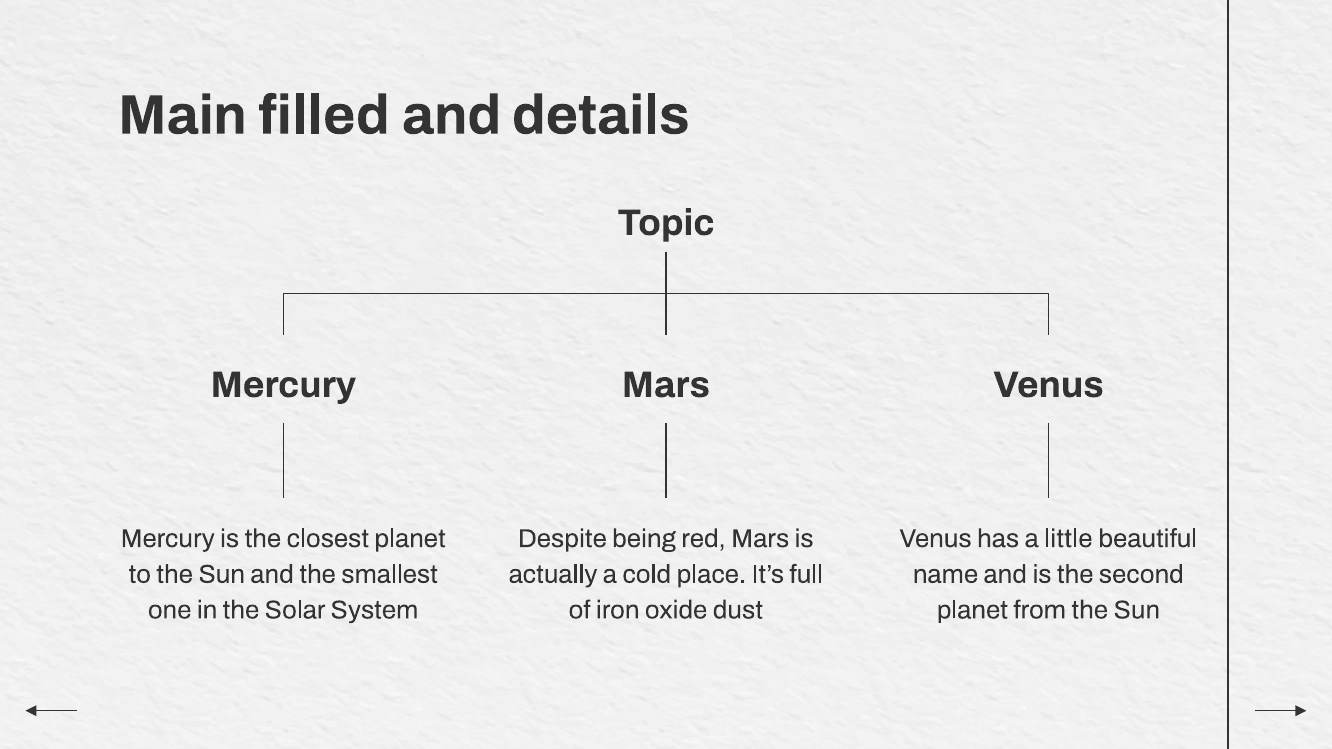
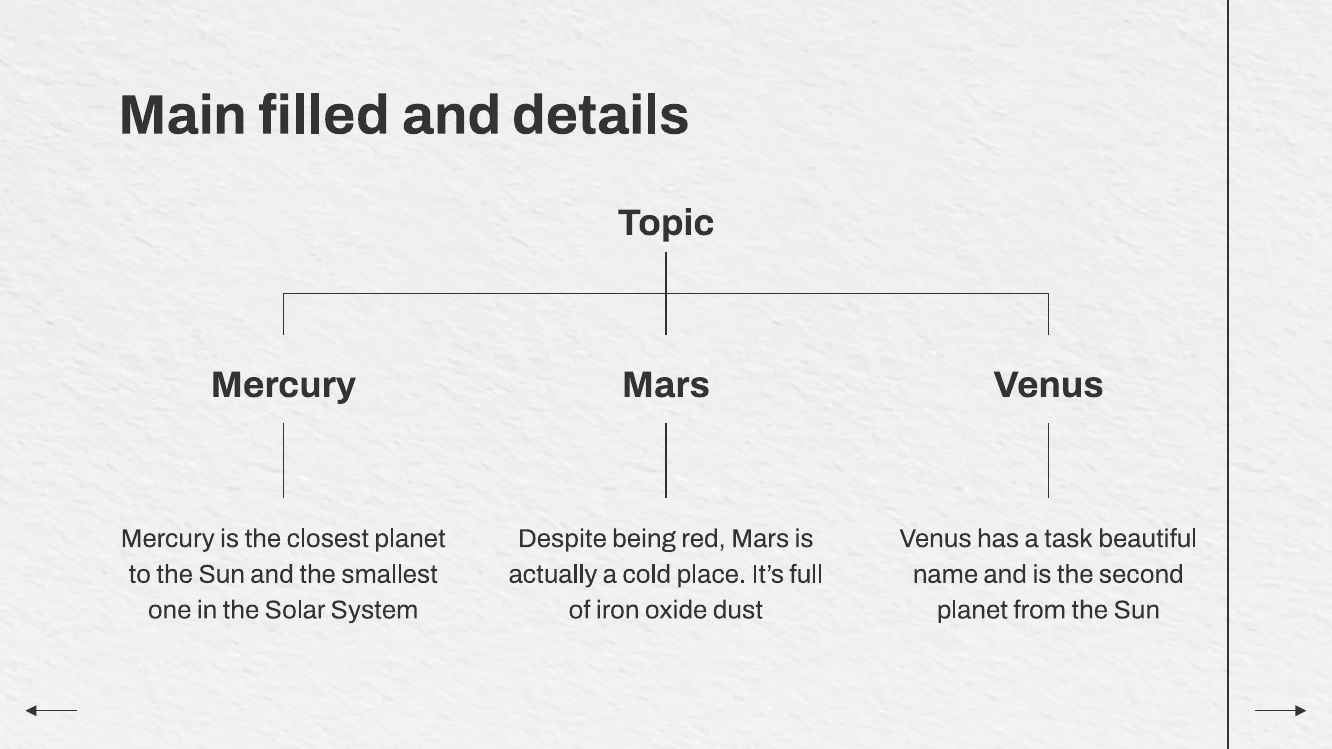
little: little -> task
